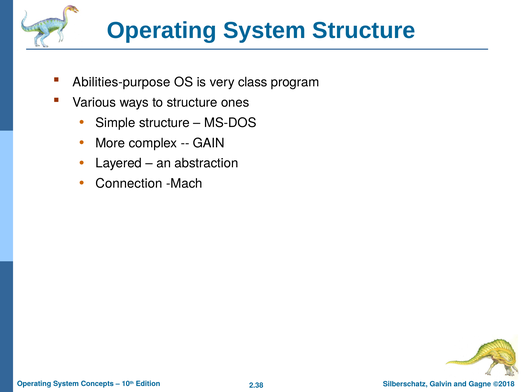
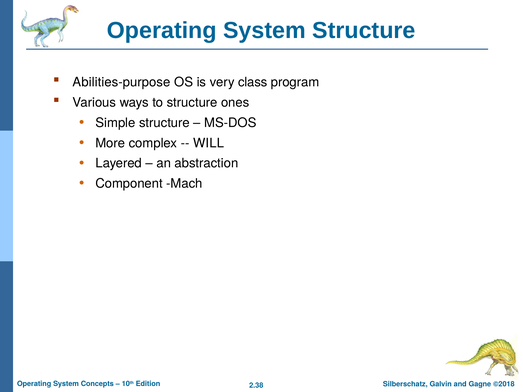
GAIN: GAIN -> WILL
Connection: Connection -> Component
